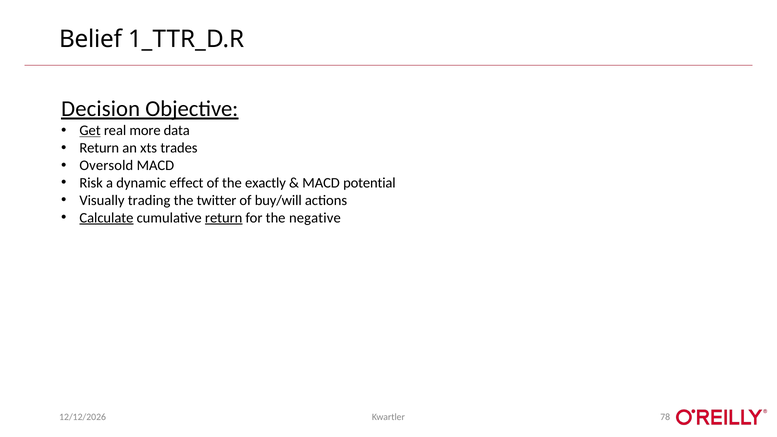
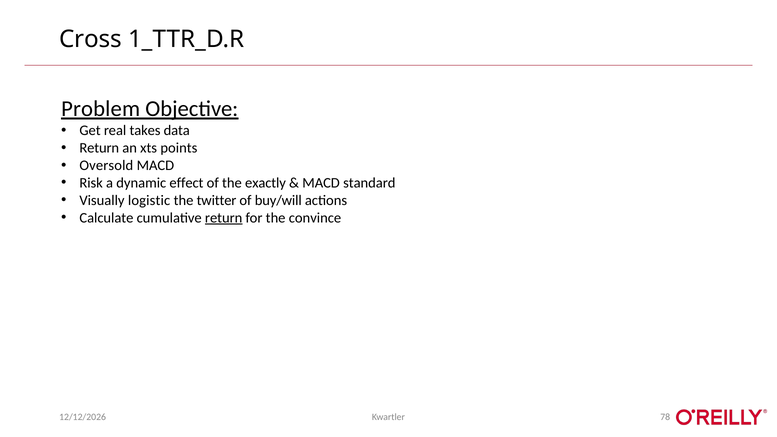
Belief: Belief -> Cross
Decision: Decision -> Problem
Get underline: present -> none
more: more -> takes
trades: trades -> points
potential: potential -> standard
trading: trading -> logistic
Calculate underline: present -> none
negative: negative -> convince
